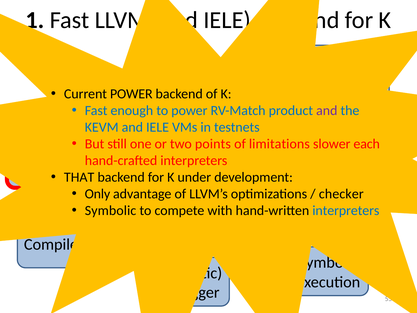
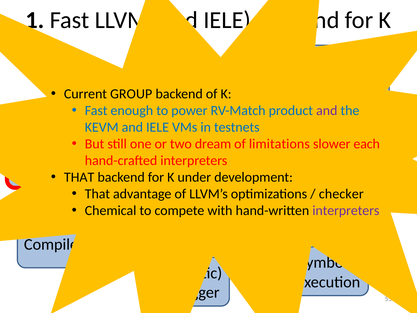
POWER at (131, 94): POWER -> GROUP
points: points -> dream
Only at (97, 194): Only -> That
Symbolic at (111, 211): Symbolic -> Chemical
interpreters at (346, 211) colour: blue -> purple
